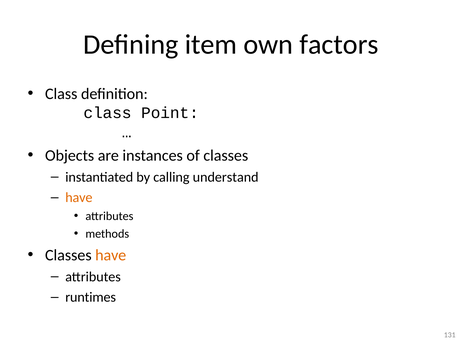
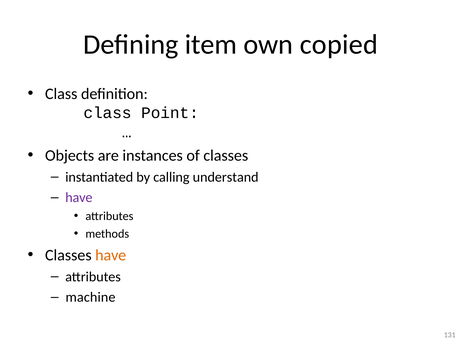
factors: factors -> copied
have at (79, 198) colour: orange -> purple
runtimes: runtimes -> machine
